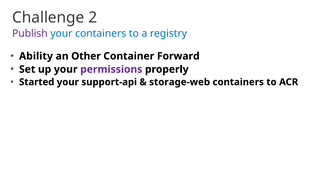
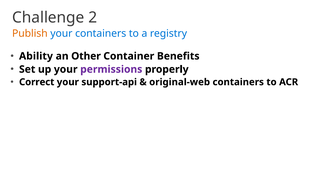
Publish colour: purple -> orange
Forward: Forward -> Benefits
Started: Started -> Correct
storage-web: storage-web -> original-web
